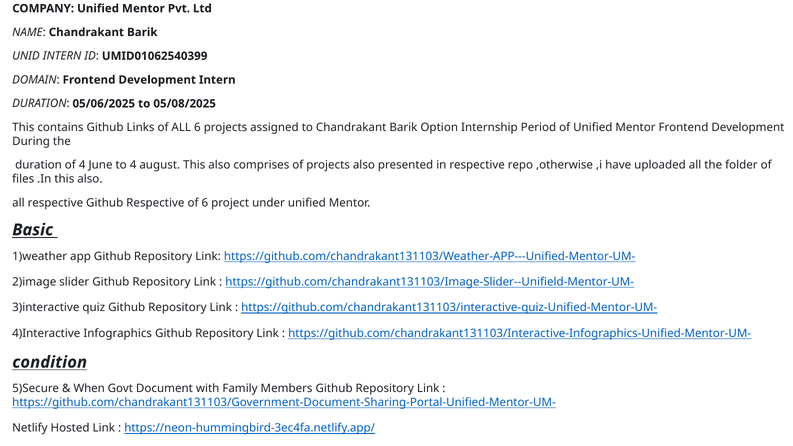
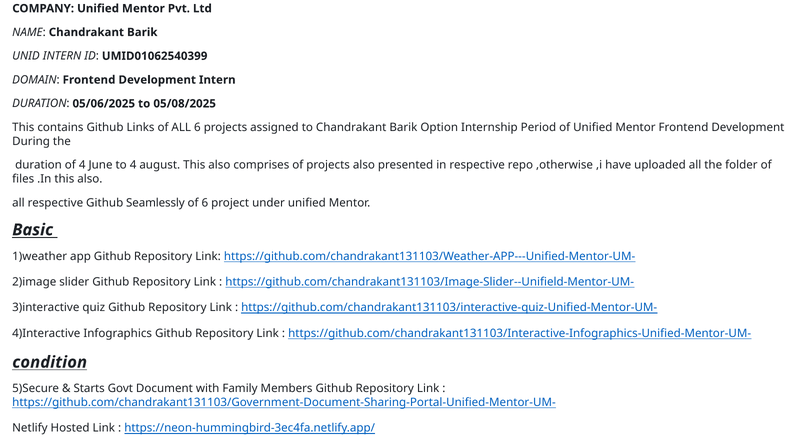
Github Respective: Respective -> Seamlessly
When: When -> Starts
